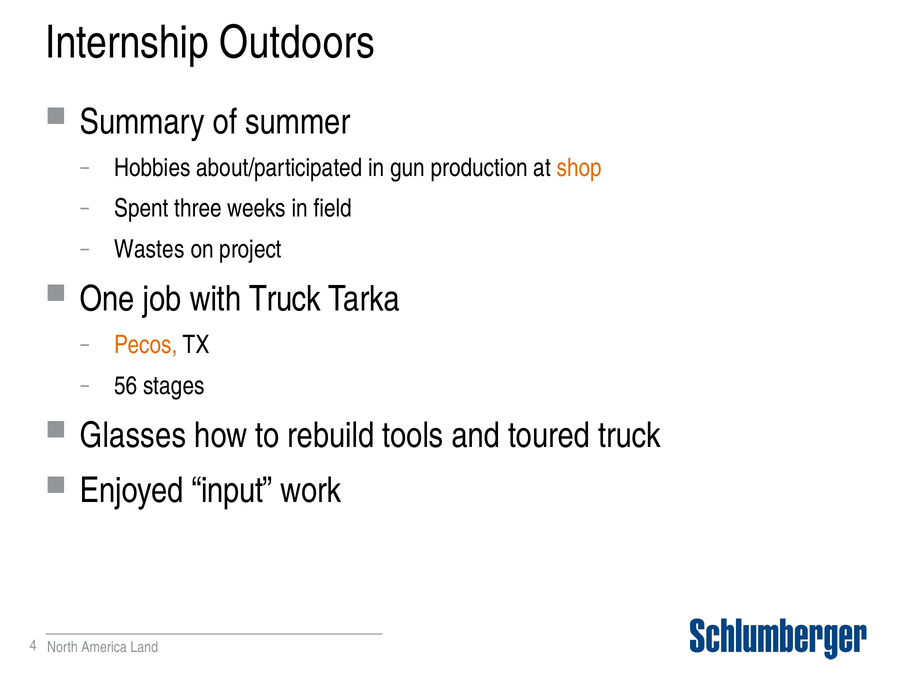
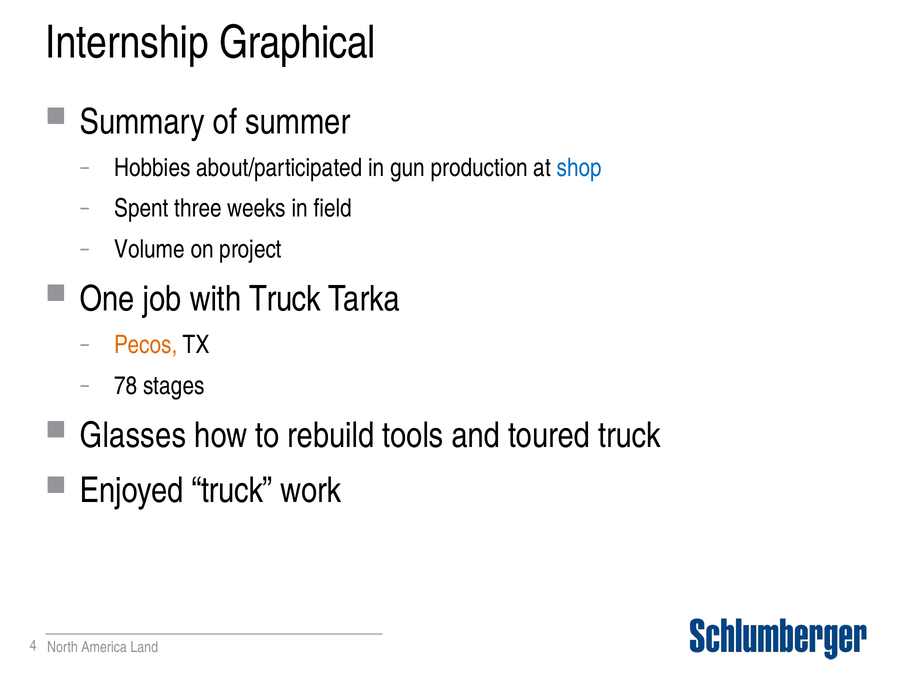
Outdoors: Outdoors -> Graphical
shop colour: orange -> blue
Wastes: Wastes -> Volume
56: 56 -> 78
Enjoyed input: input -> truck
